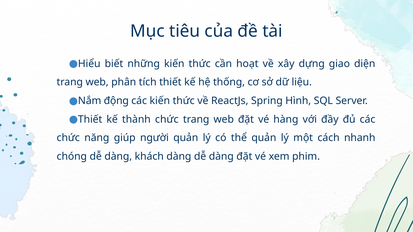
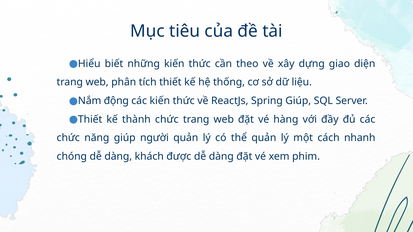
hoạt: hoạt -> theo
Spring Hình: Hình -> Giúp
khách dàng: dàng -> được
